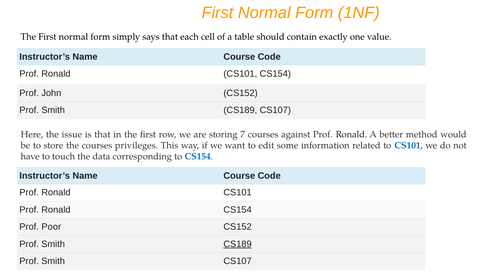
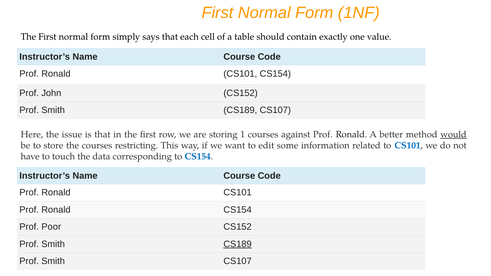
7: 7 -> 1
would underline: none -> present
privileges: privileges -> restricting
